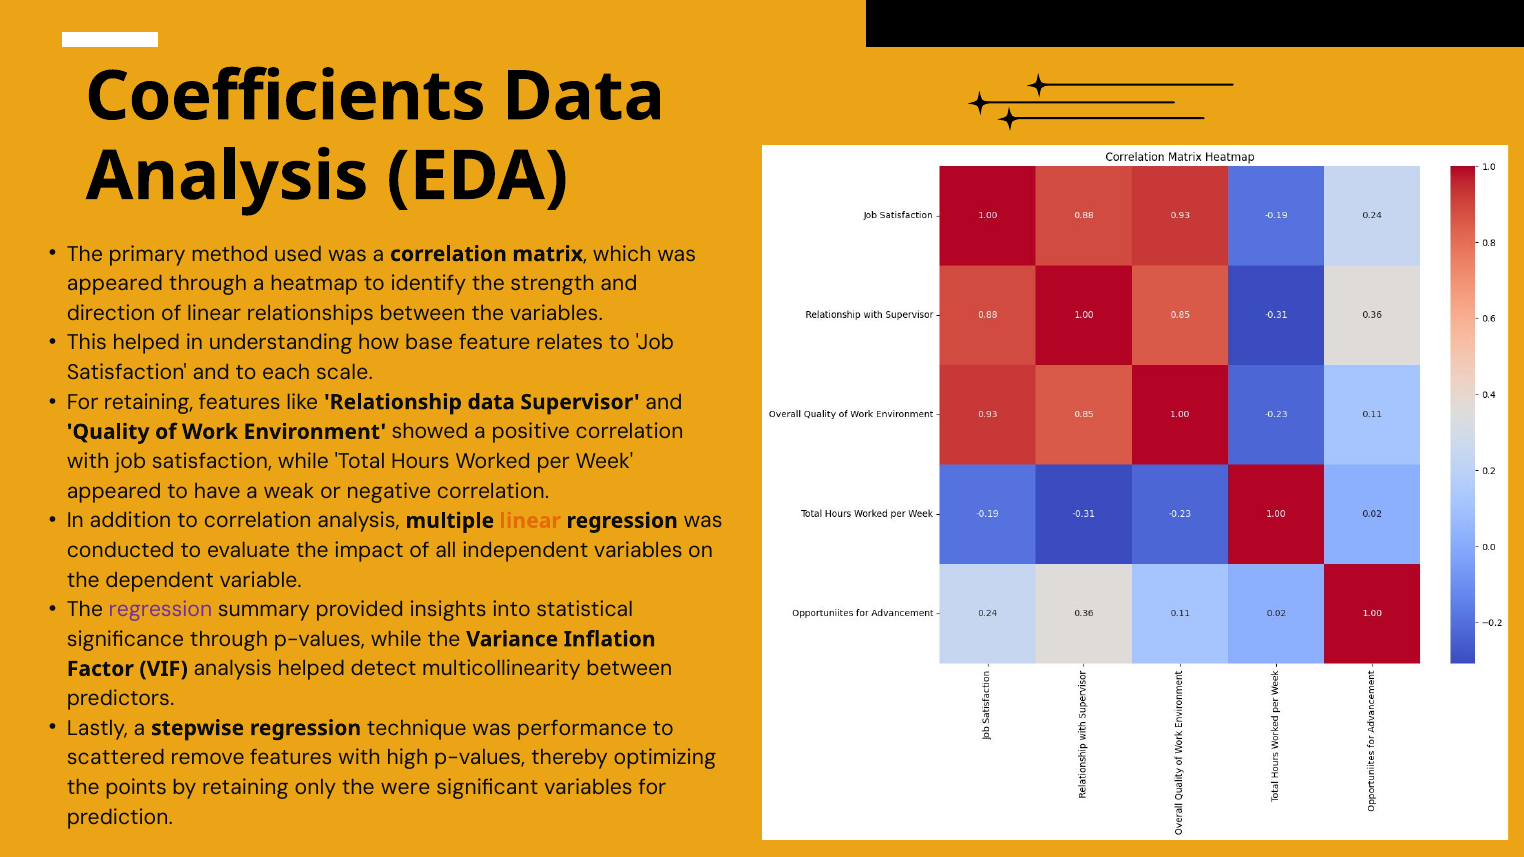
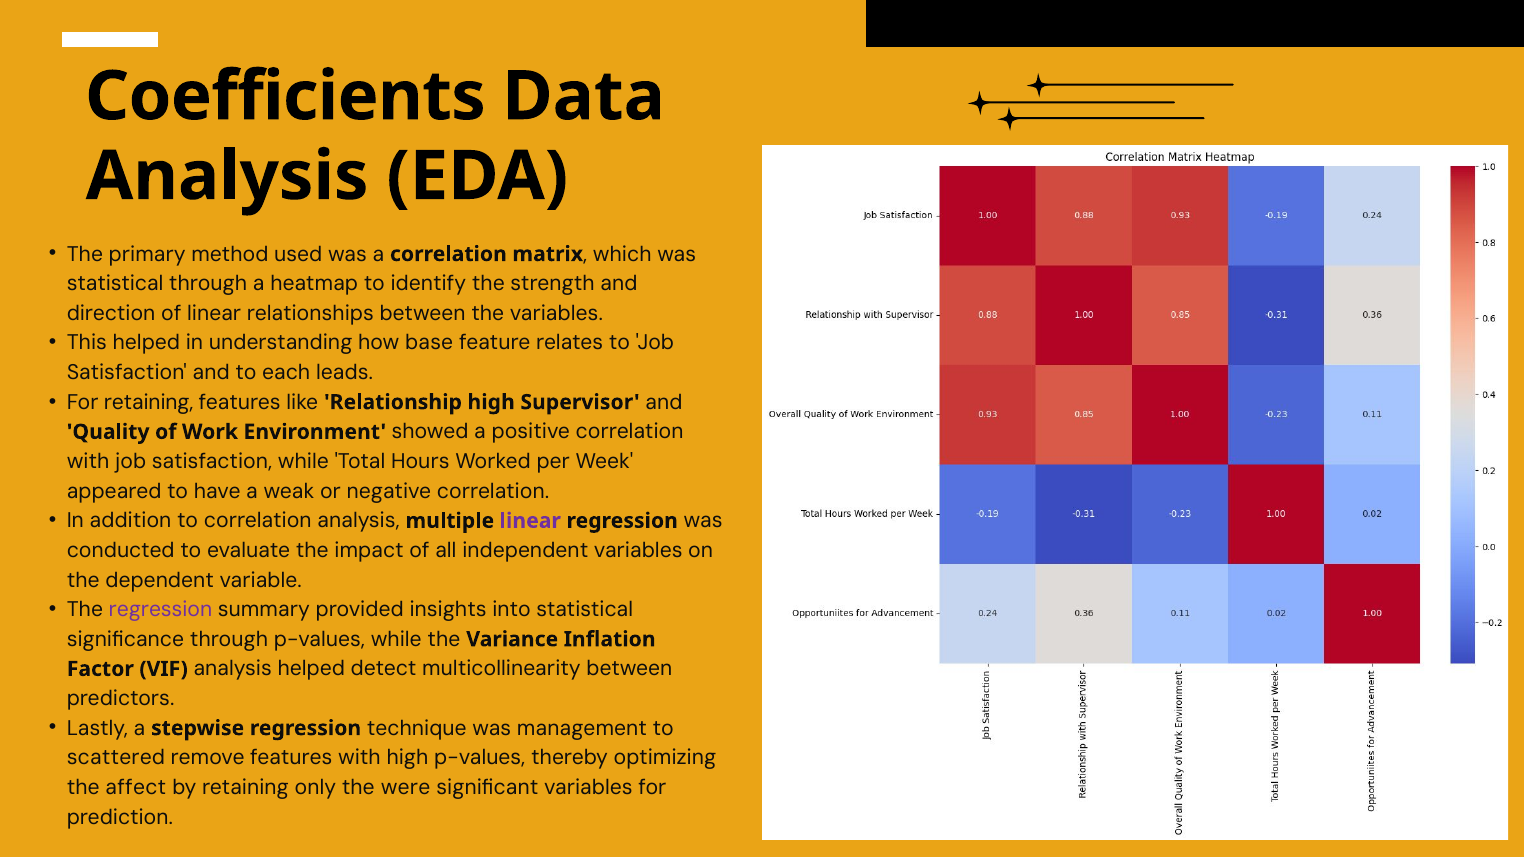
appeared at (115, 284): appeared -> statistical
scale: scale -> leads
Relationship data: data -> high
linear at (530, 521) colour: orange -> purple
performance: performance -> management
points: points -> affect
